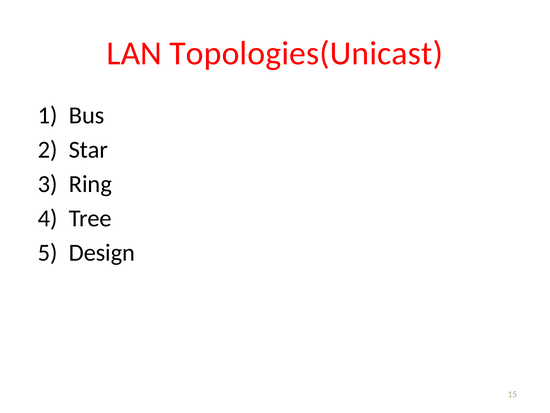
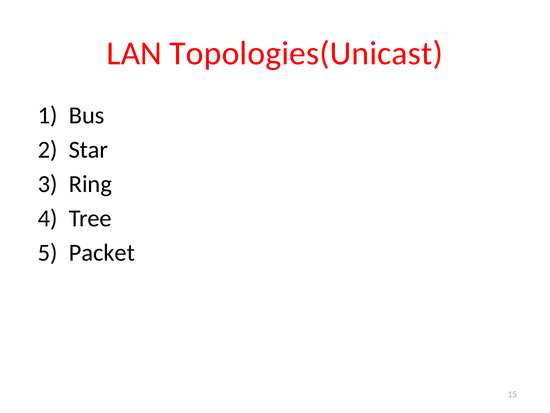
Design: Design -> Packet
